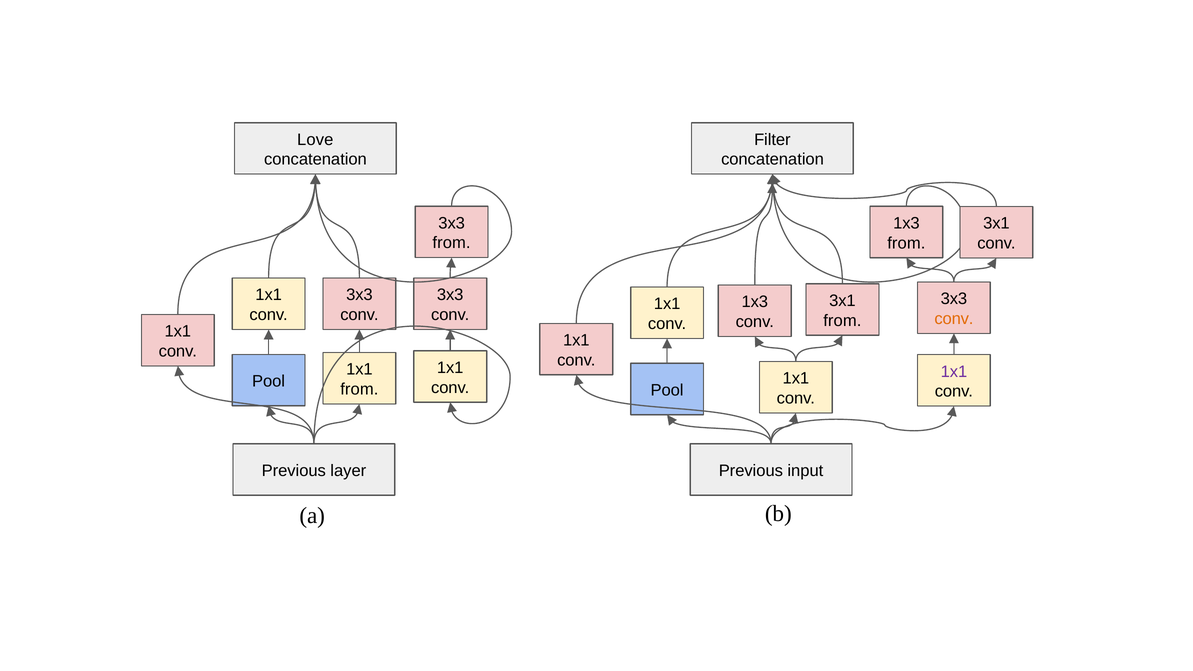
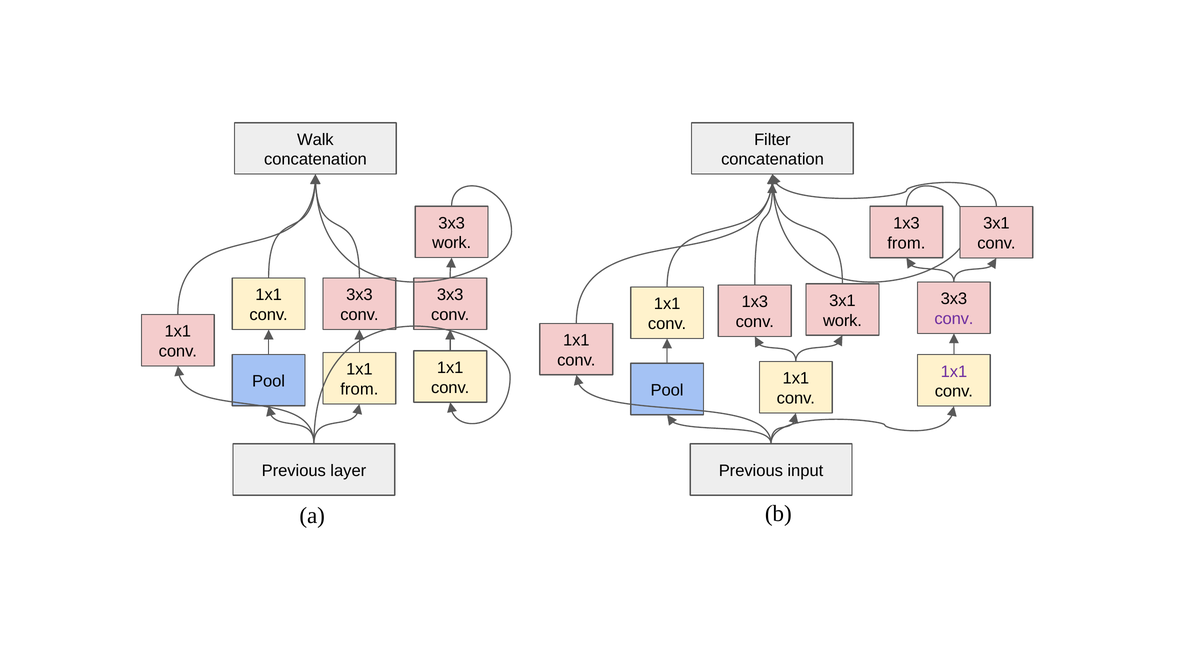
Love: Love -> Walk
from at (452, 243): from -> work
conv at (954, 319) colour: orange -> purple
from at (842, 321): from -> work
